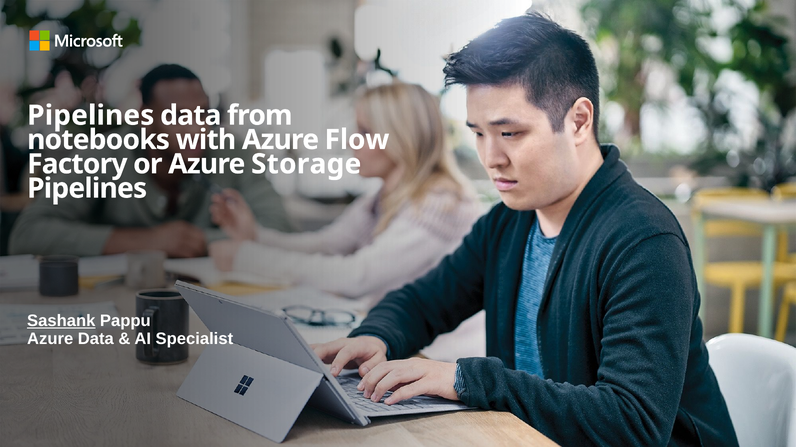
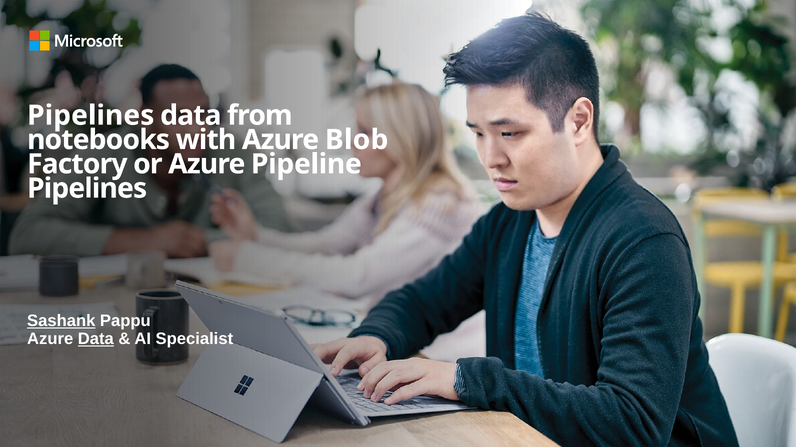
Flow: Flow -> Blob
Storage: Storage -> Pipeline
Data at (96, 339) underline: none -> present
